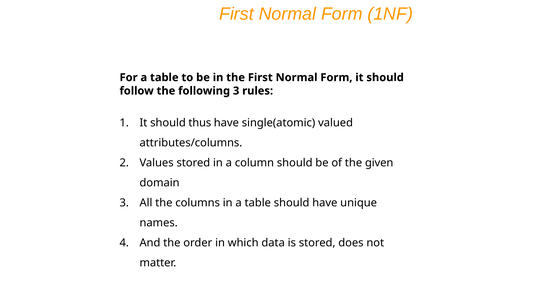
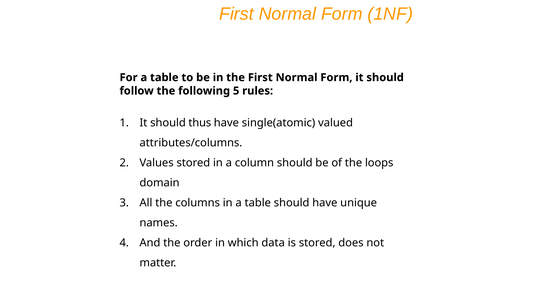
following 3: 3 -> 5
given: given -> loops
